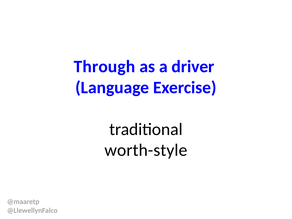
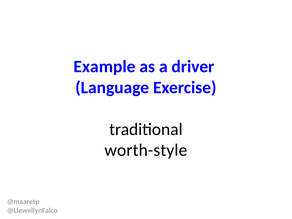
Through: Through -> Example
